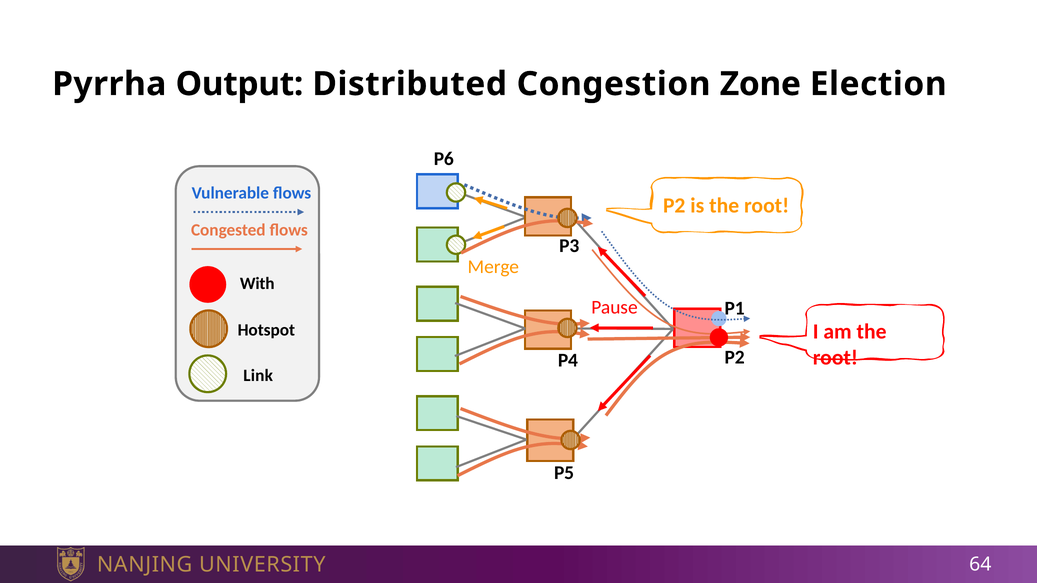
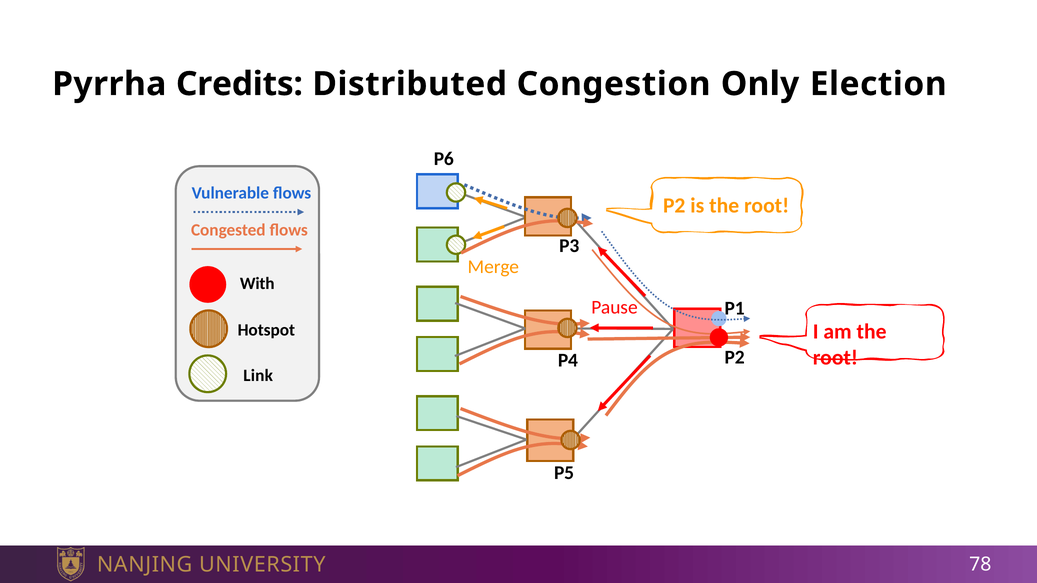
Output: Output -> Credits
Zone: Zone -> Only
64: 64 -> 78
